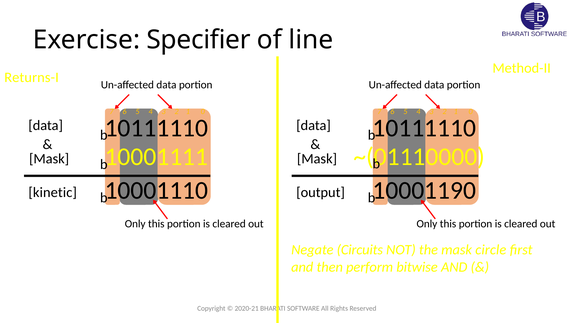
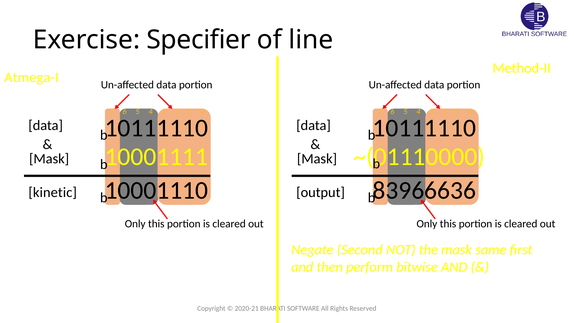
Returns-I: Returns-I -> Atmega-I
10001190: 10001190 -> 83966636
Circuits: Circuits -> Second
circle: circle -> same
